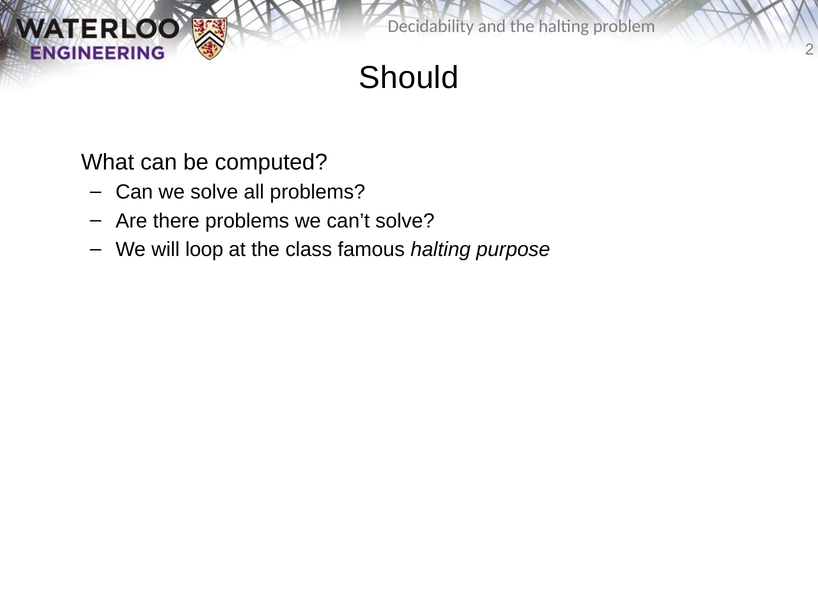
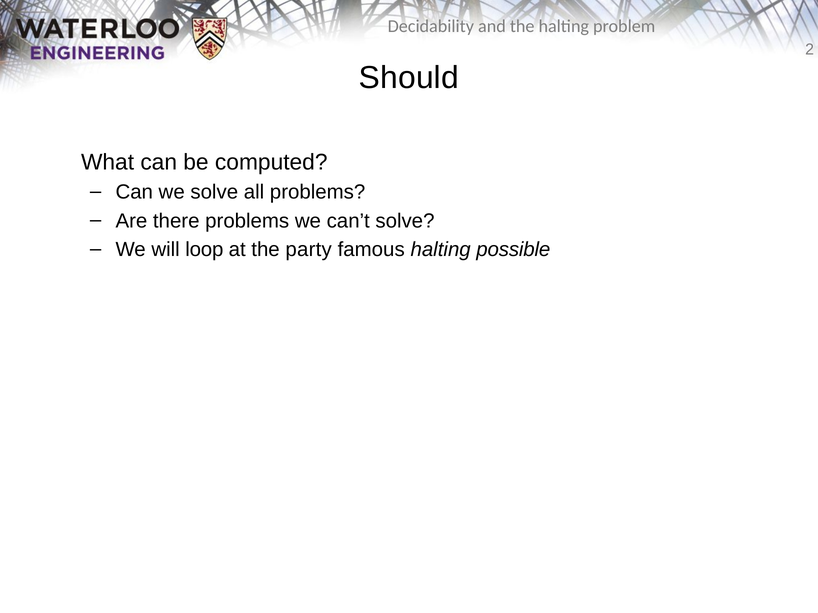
class: class -> party
purpose: purpose -> possible
